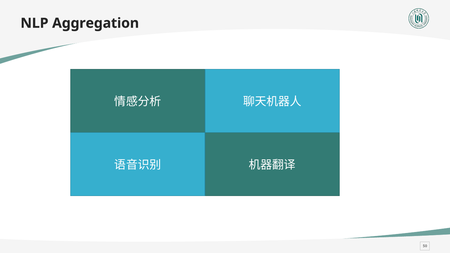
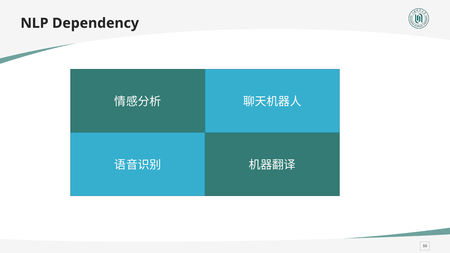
Aggregation: Aggregation -> Dependency
